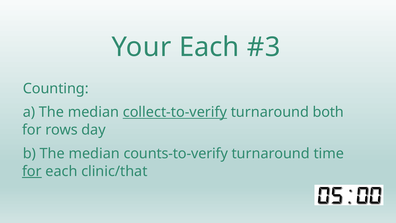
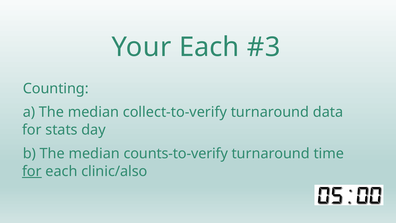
collect-to-verify underline: present -> none
both: both -> data
rows: rows -> stats
clinic/that: clinic/that -> clinic/also
